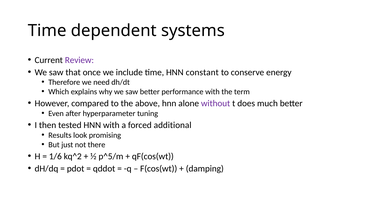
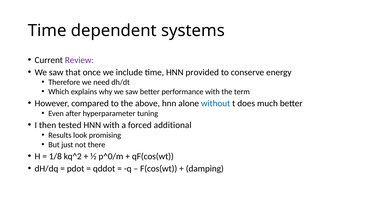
constant: constant -> provided
without colour: purple -> blue
1/6: 1/6 -> 1/8
p^5/m: p^5/m -> p^0/m
